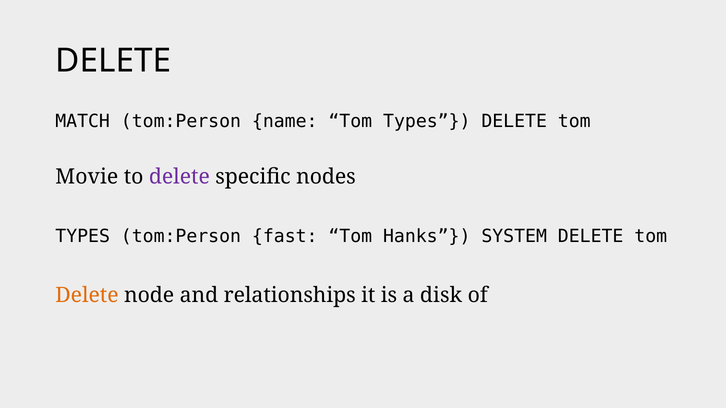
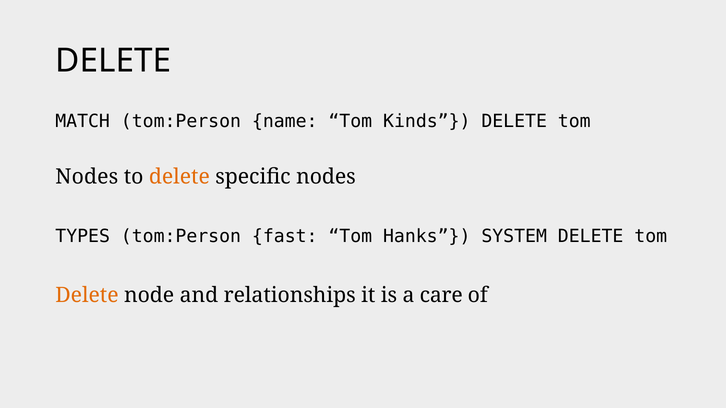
Tom Types: Types -> Kinds
Movie at (87, 177): Movie -> Nodes
delete at (179, 177) colour: purple -> orange
disk: disk -> care
